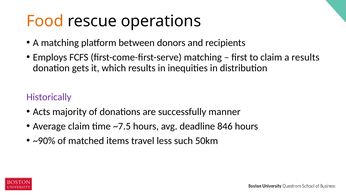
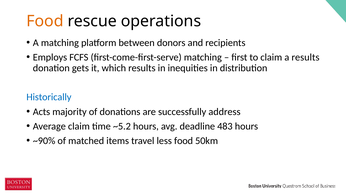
Historically colour: purple -> blue
manner: manner -> address
~7.5: ~7.5 -> ~5.2
846: 846 -> 483
less such: such -> food
